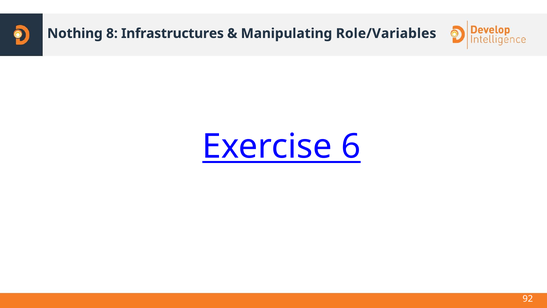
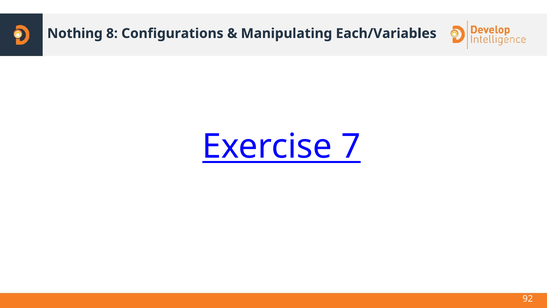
Infrastructures: Infrastructures -> Configurations
Role/Variables: Role/Variables -> Each/Variables
6: 6 -> 7
